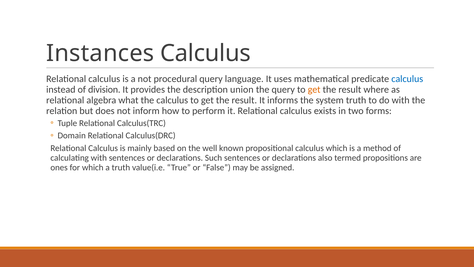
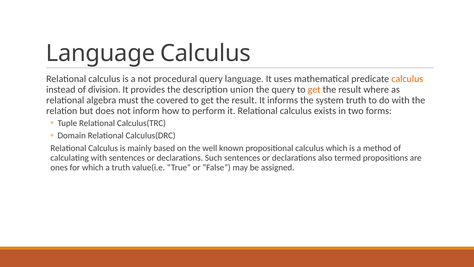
Instances at (100, 53): Instances -> Language
calculus at (407, 79) colour: blue -> orange
what: what -> must
the calculus: calculus -> covered
